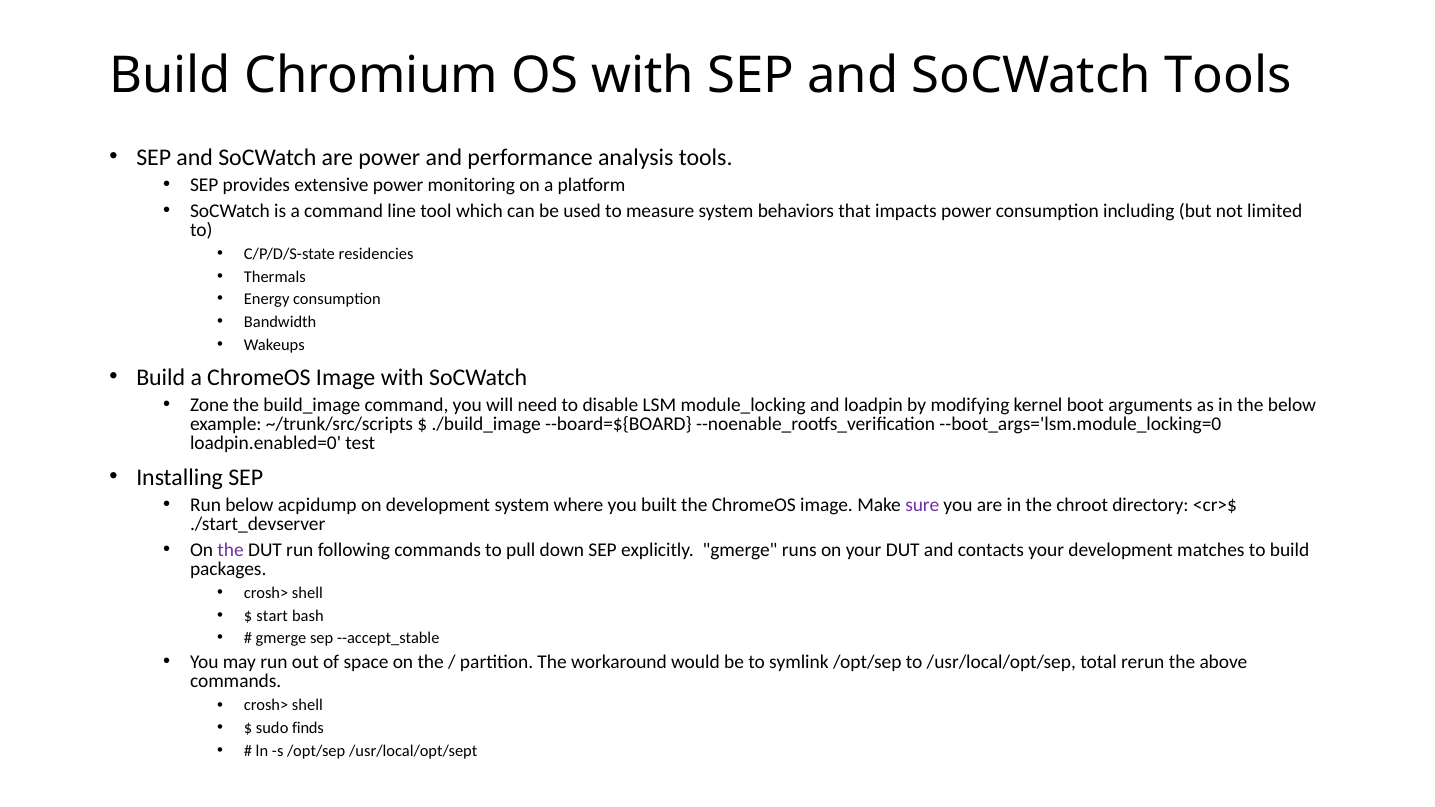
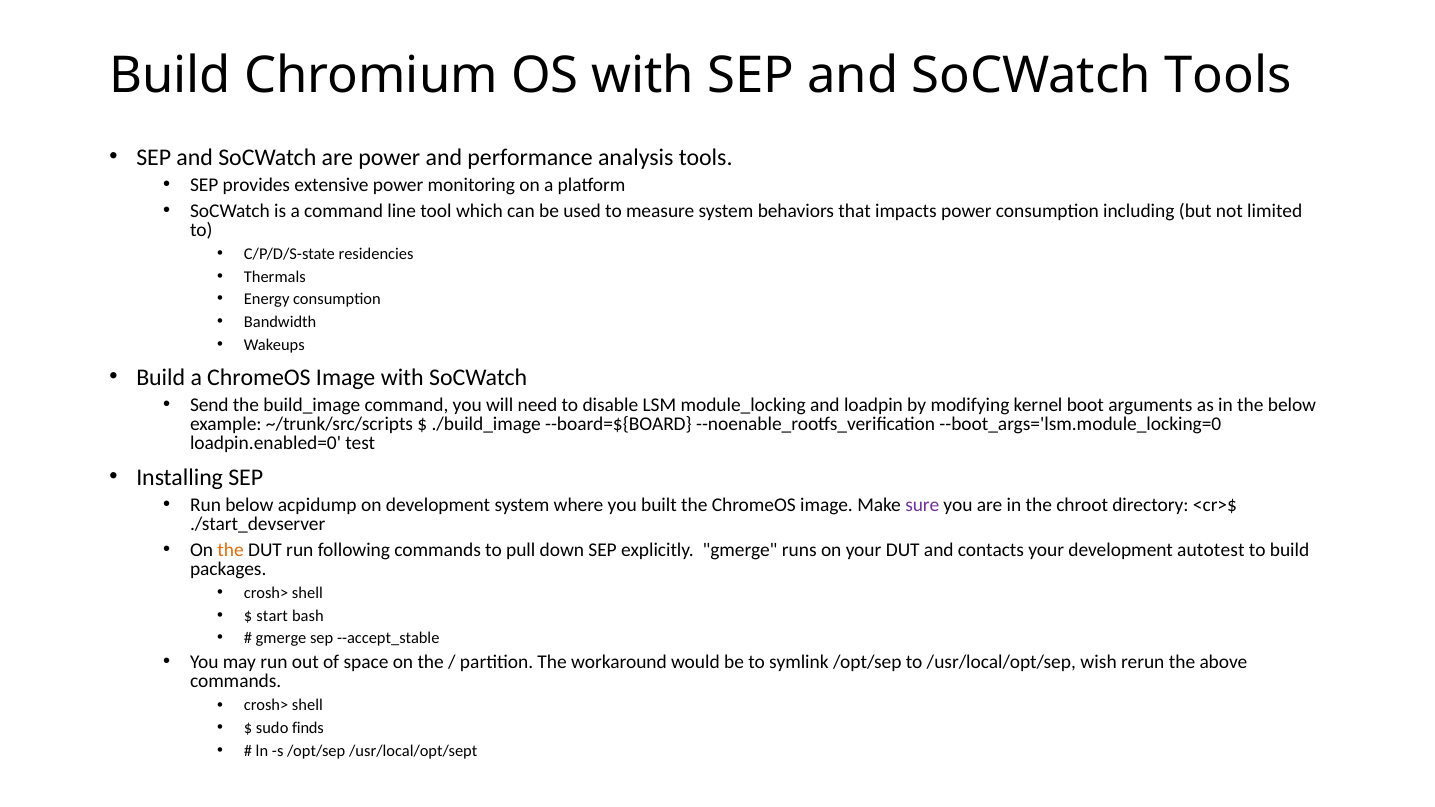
Zone: Zone -> Send
the at (231, 550) colour: purple -> orange
matches: matches -> autotest
total: total -> wish
